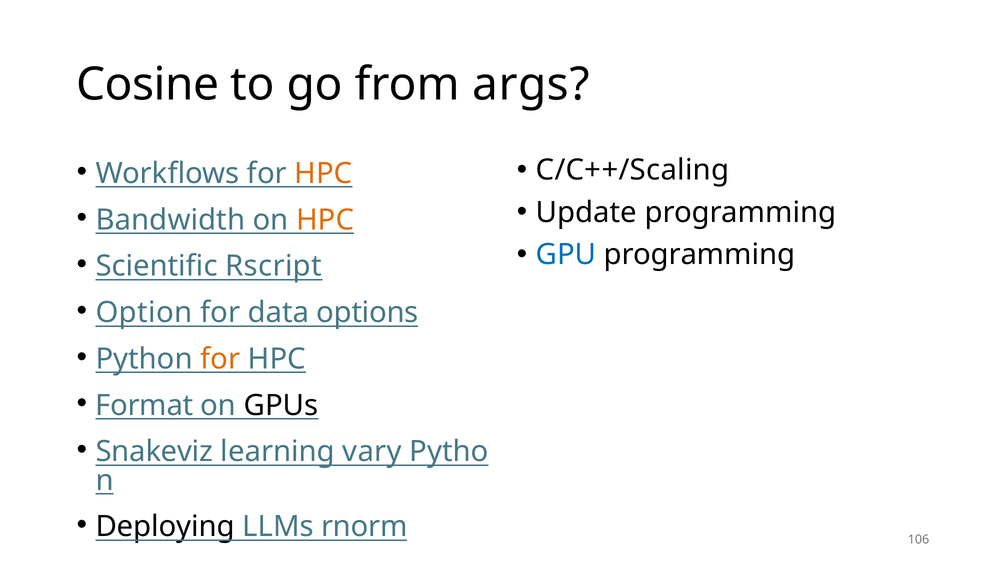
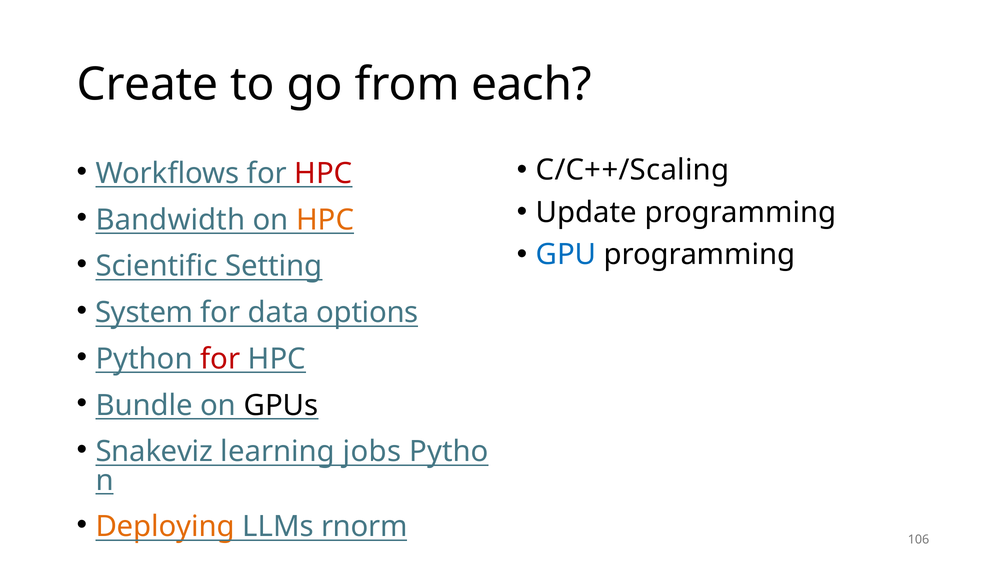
Cosine: Cosine -> Create
args: args -> each
HPC at (323, 173) colour: orange -> red
Rscript: Rscript -> Setting
Option: Option -> System
for at (220, 359) colour: orange -> red
Format: Format -> Bundle
vary: vary -> jobs
Deploying colour: black -> orange
